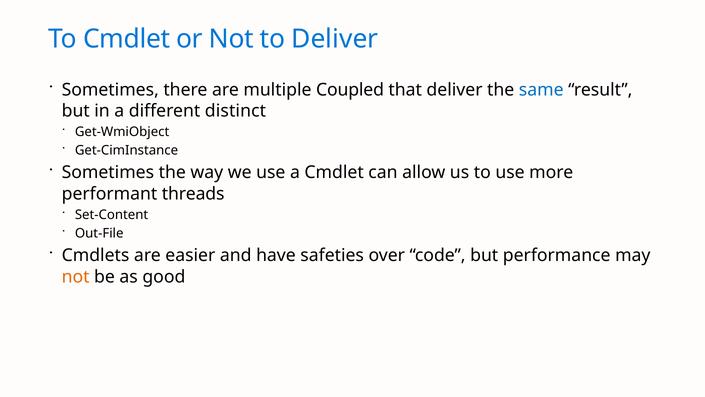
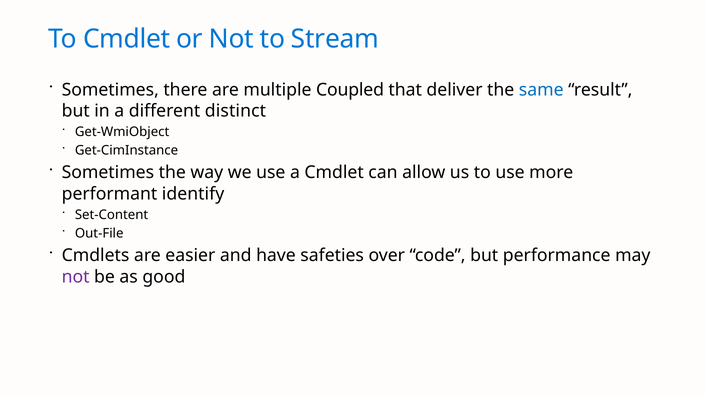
to Deliver: Deliver -> Stream
threads: threads -> identify
not at (76, 276) colour: orange -> purple
